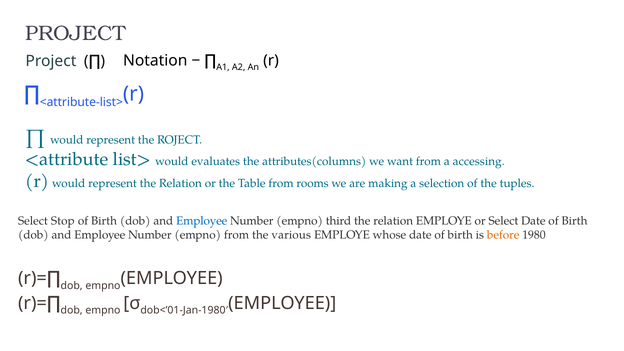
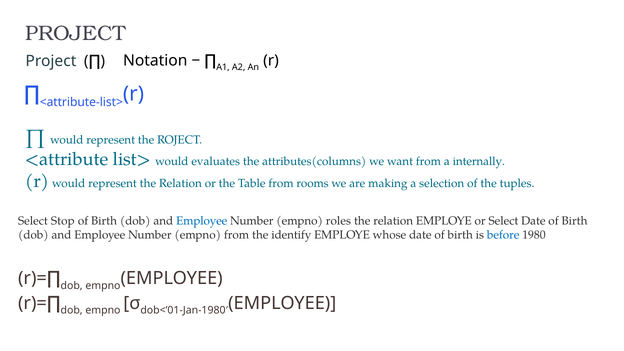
accessing: accessing -> internally
third: third -> roles
various: various -> identify
before colour: orange -> blue
